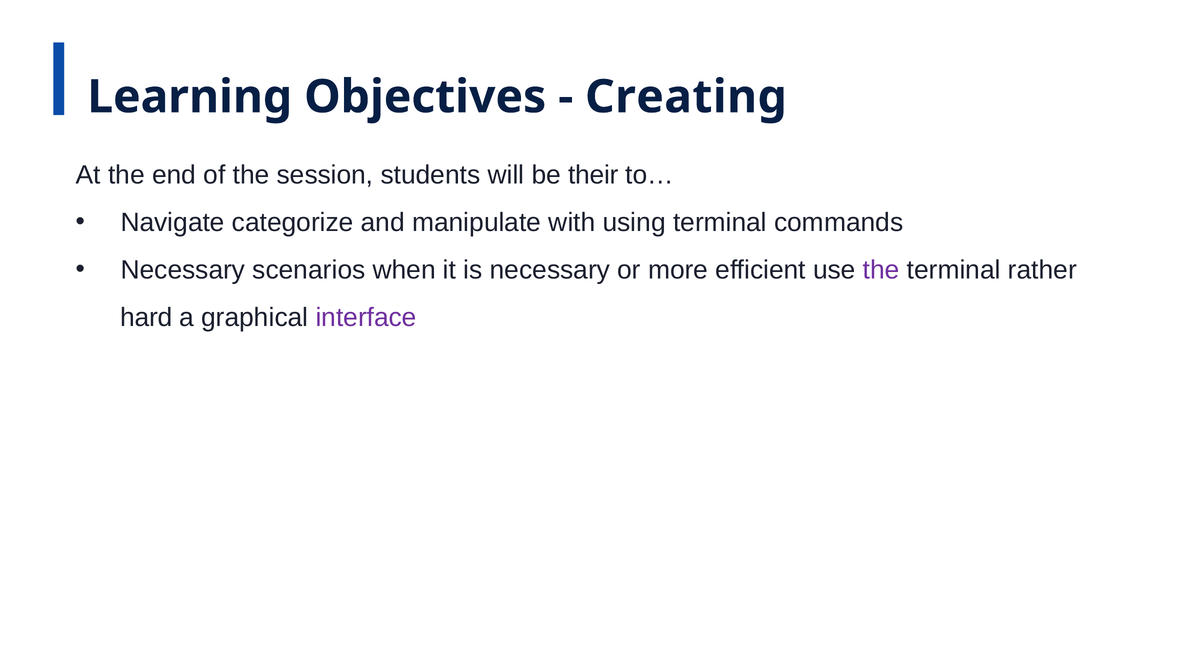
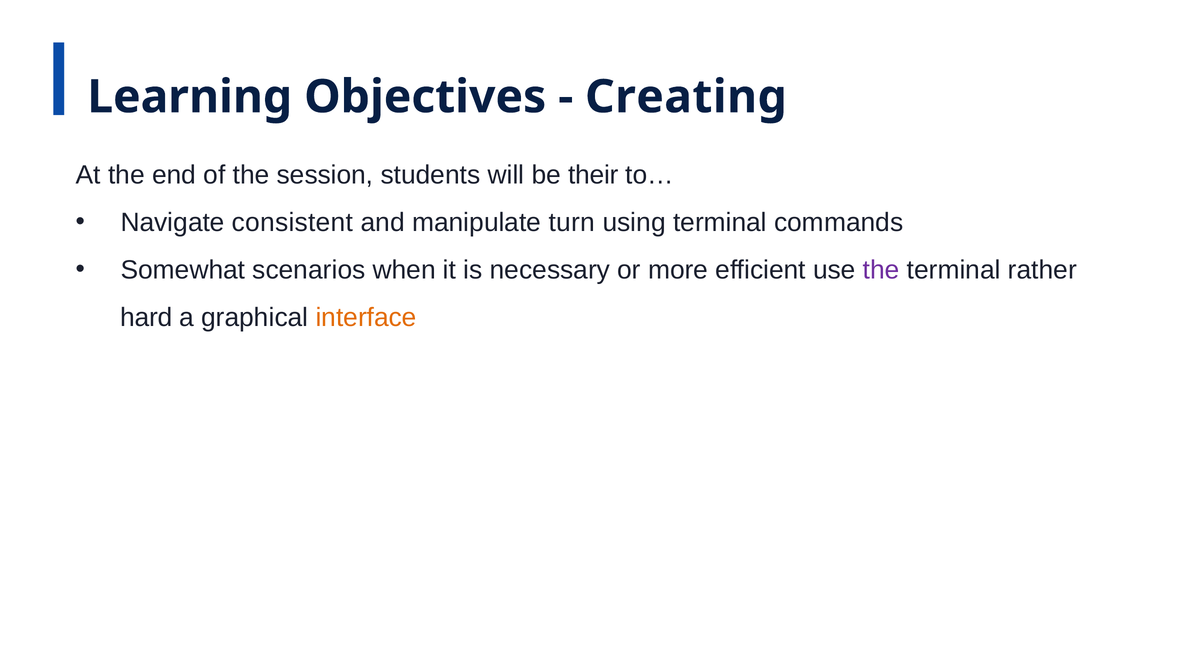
categorize: categorize -> consistent
with: with -> turn
Necessary at (183, 270): Necessary -> Somewhat
interface colour: purple -> orange
